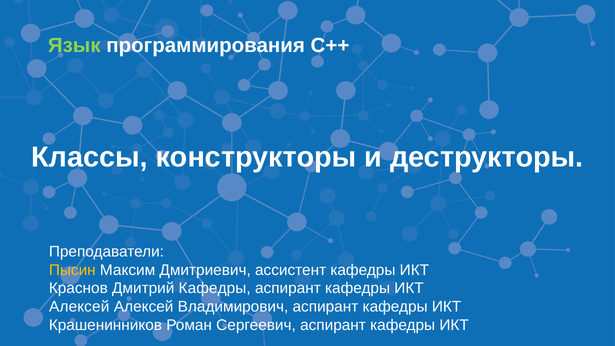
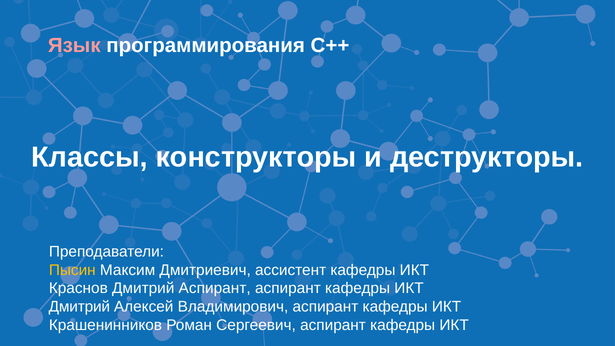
Язык colour: light green -> pink
Дмитрий Кафедры: Кафедры -> Аспирант
Алексей at (79, 307): Алексей -> Дмитрий
